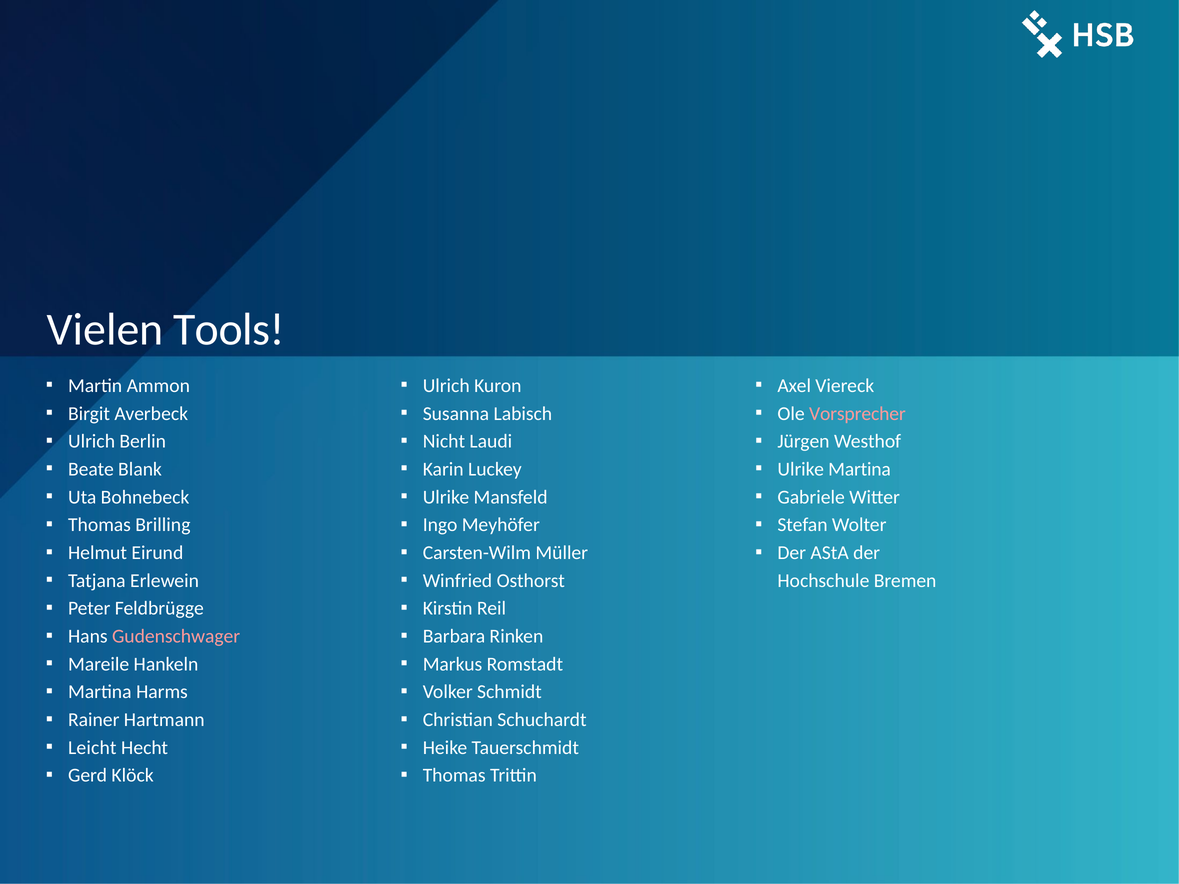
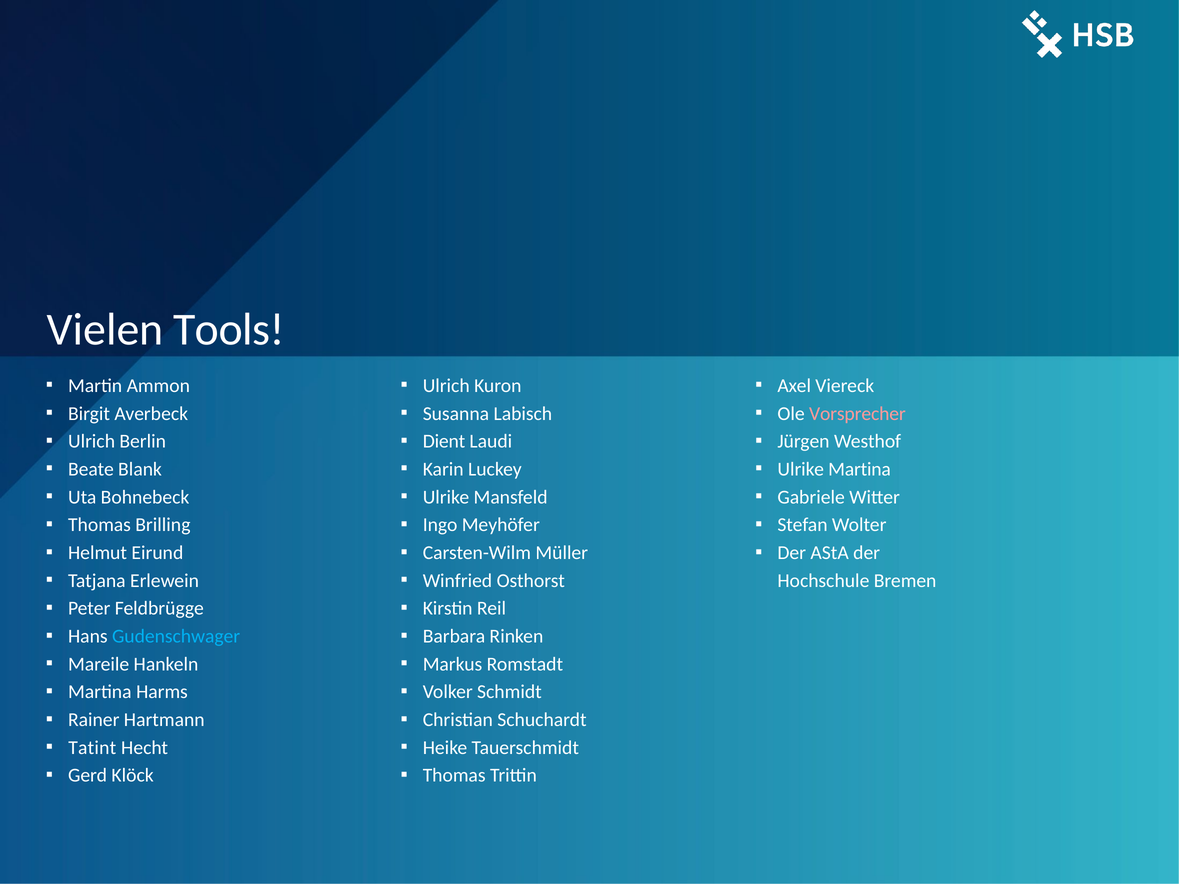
Nicht: Nicht -> Dient
Gudenschwager colour: pink -> light blue
Leicht: Leicht -> Tatint
